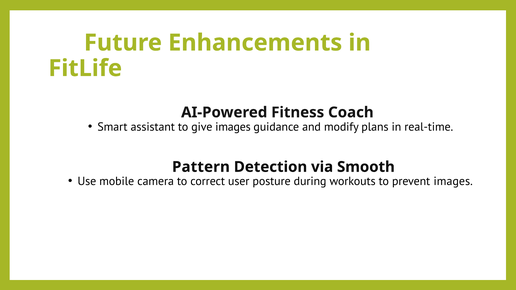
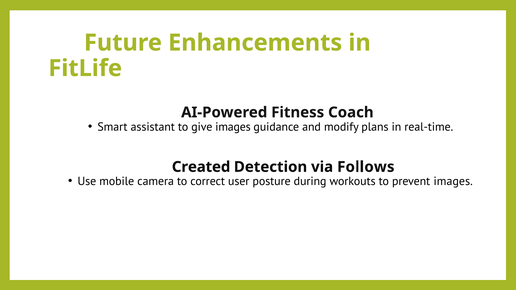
Pattern: Pattern -> Created
Smooth: Smooth -> Follows
